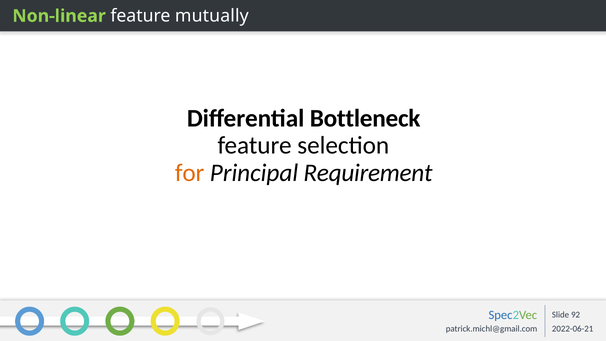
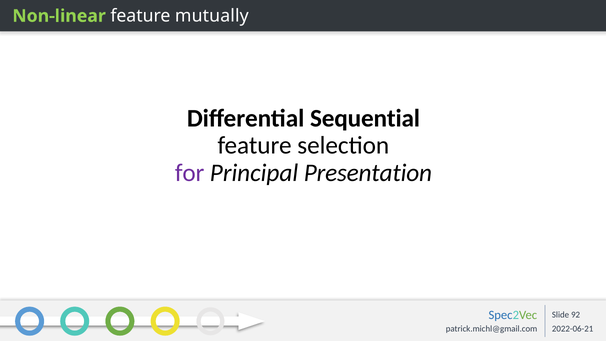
Bottleneck: Bottleneck -> Sequential
for colour: orange -> purple
Requirement: Requirement -> Presentation
